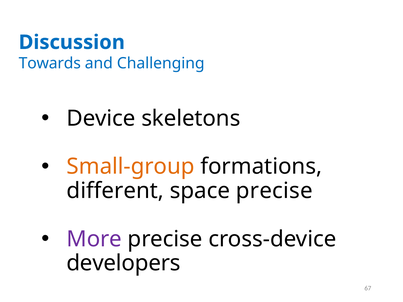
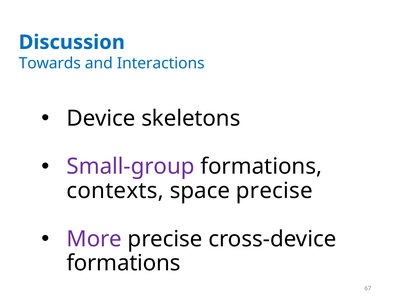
Challenging: Challenging -> Interactions
Small-group colour: orange -> purple
different: different -> contexts
developers at (123, 263): developers -> formations
